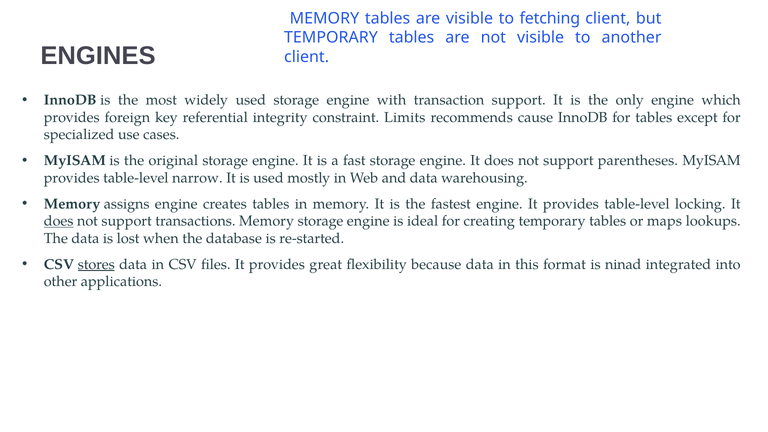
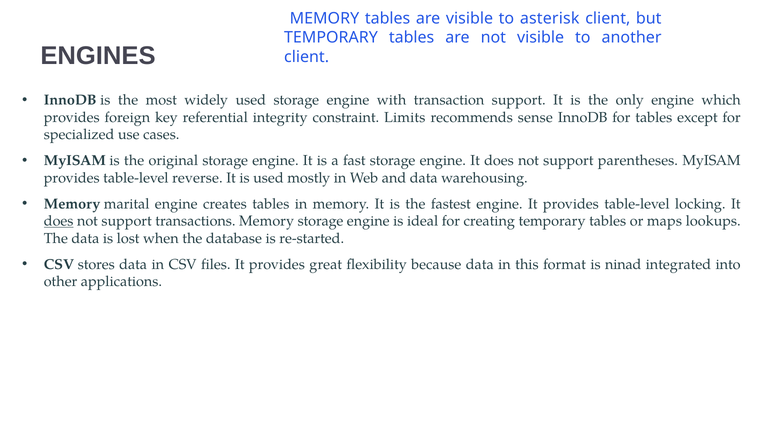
fetching: fetching -> asterisk
cause: cause -> sense
narrow: narrow -> reverse
assigns: assigns -> marital
stores underline: present -> none
